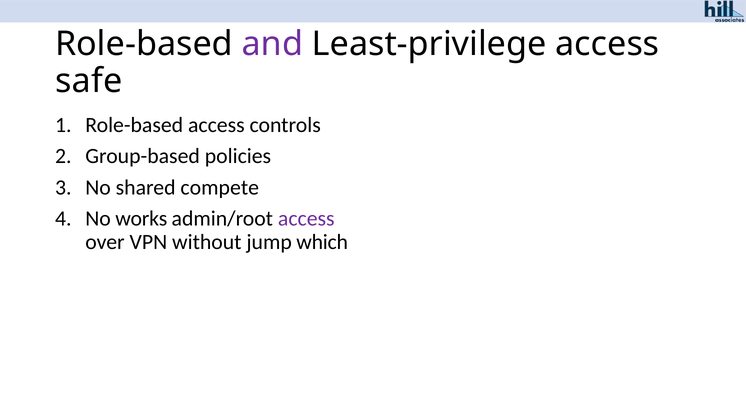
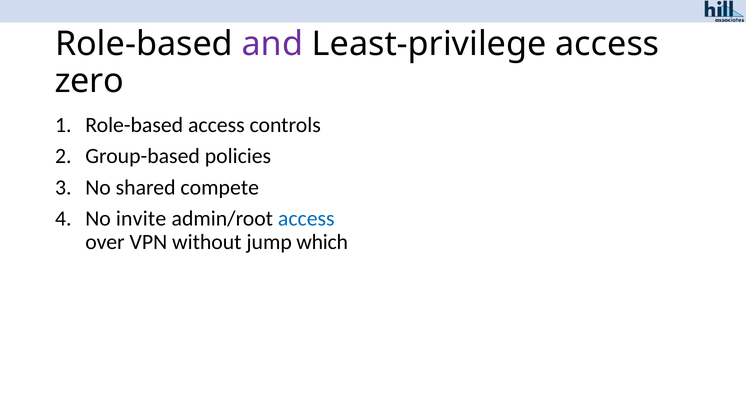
safe: safe -> zero
works: works -> invite
access at (306, 219) colour: purple -> blue
